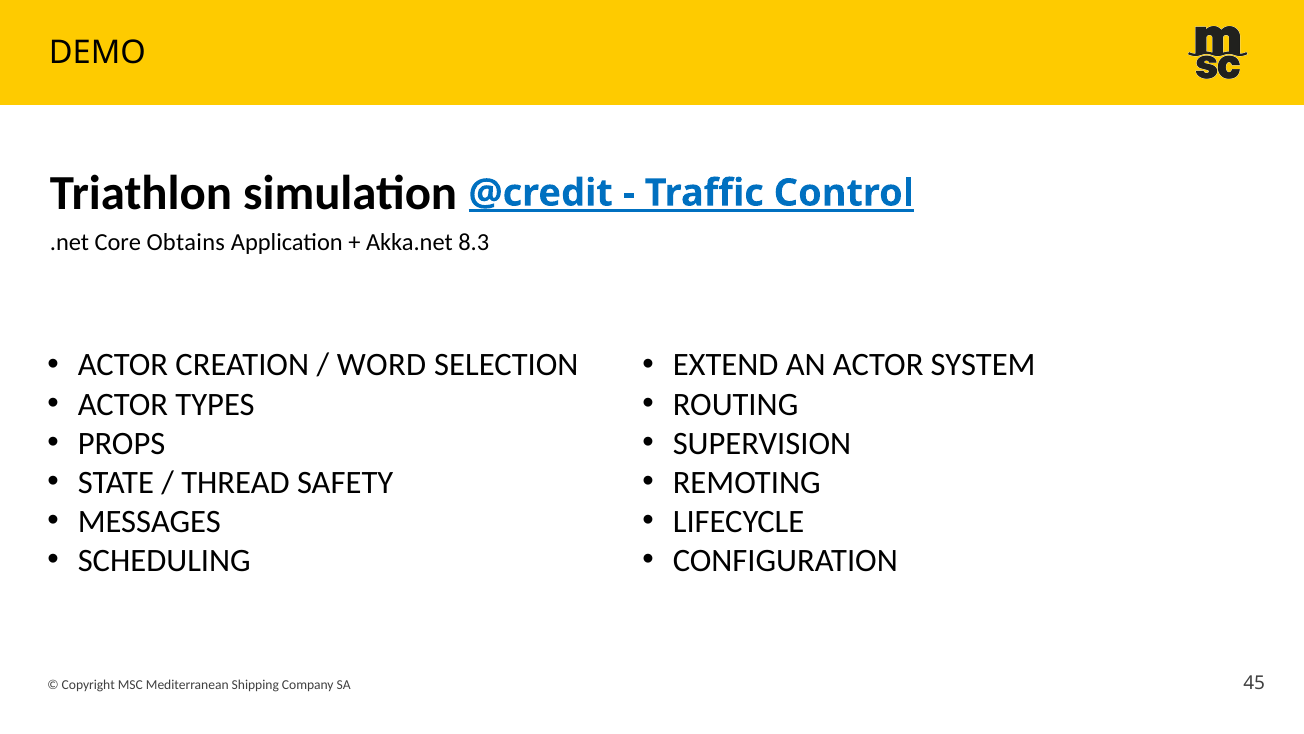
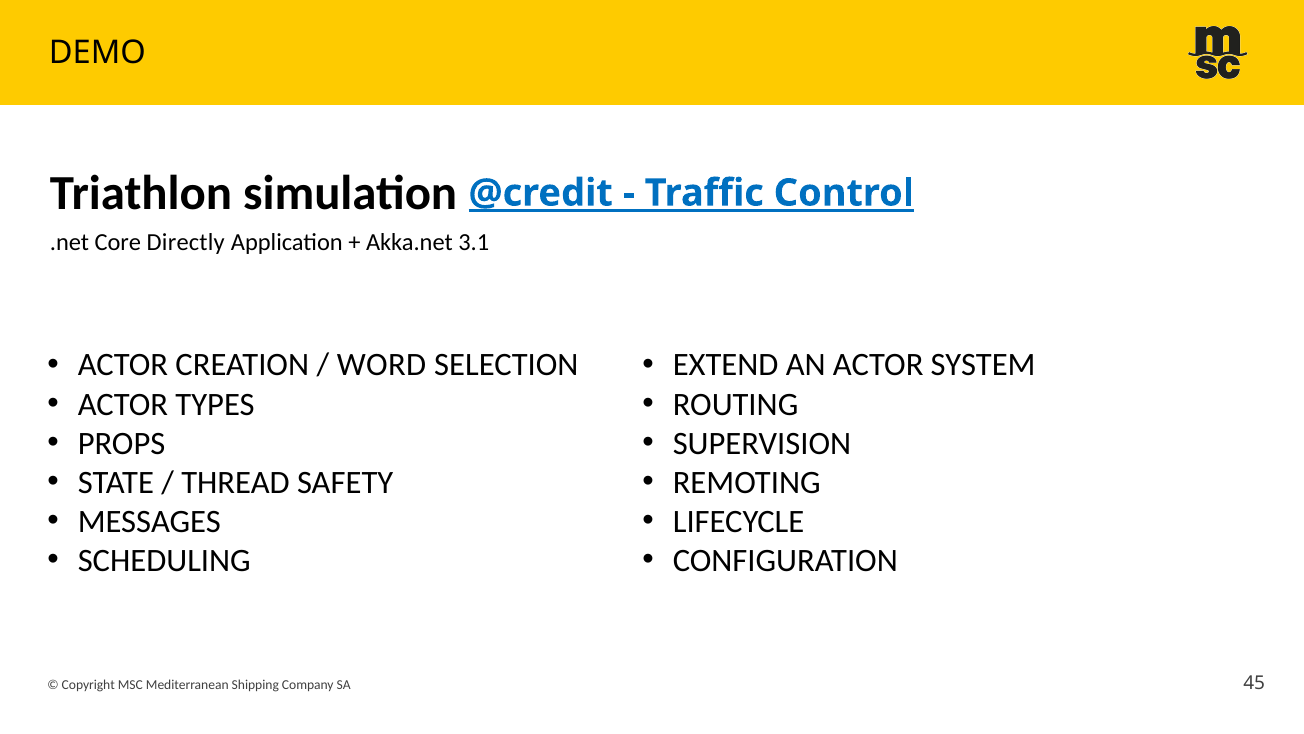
Obtains: Obtains -> Directly
8.3: 8.3 -> 3.1
